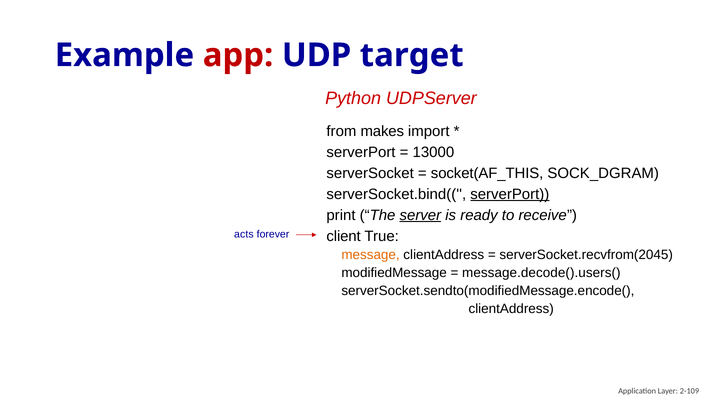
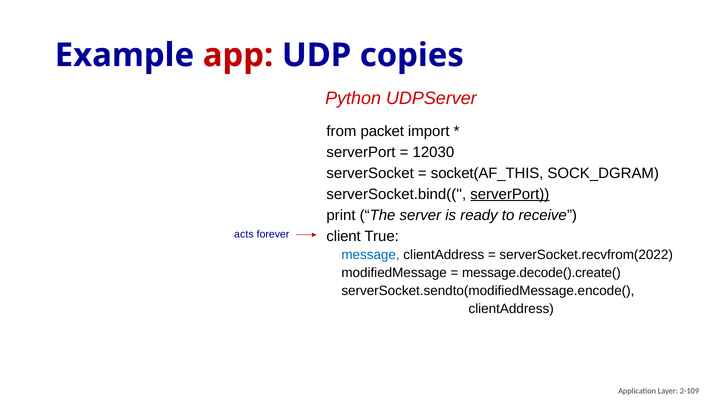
target: target -> copies
makes: makes -> packet
13000: 13000 -> 12030
server underline: present -> none
message colour: orange -> blue
serverSocket.recvfrom(2045: serverSocket.recvfrom(2045 -> serverSocket.recvfrom(2022
message.decode().users(: message.decode().users( -> message.decode().create(
